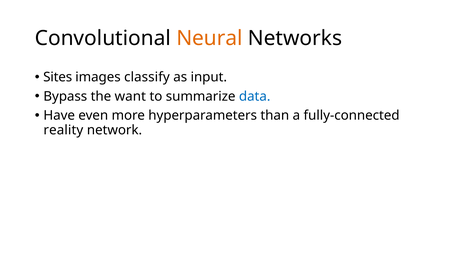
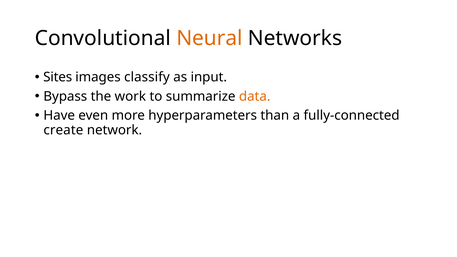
want: want -> work
data colour: blue -> orange
reality: reality -> create
